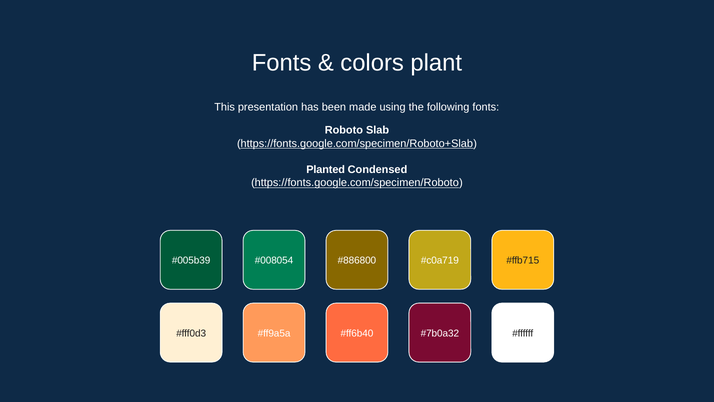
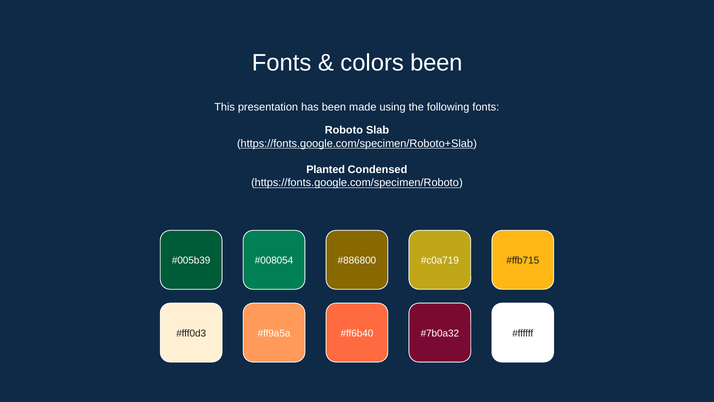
colors plant: plant -> been
